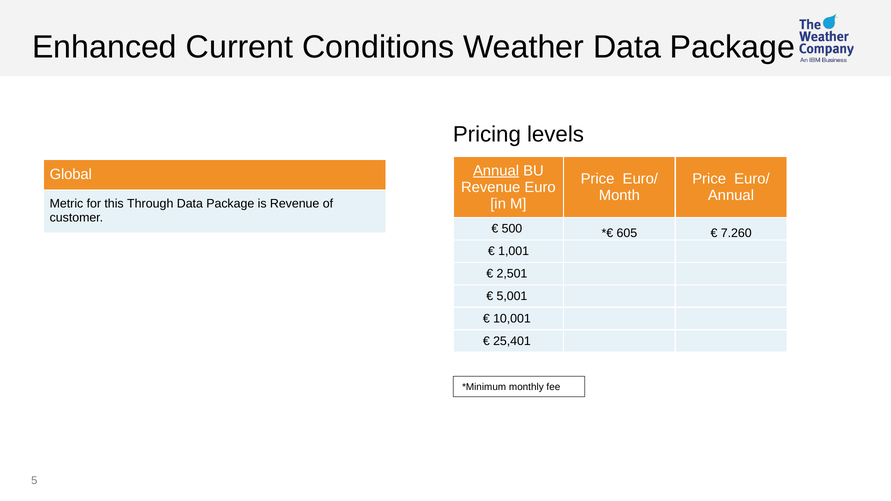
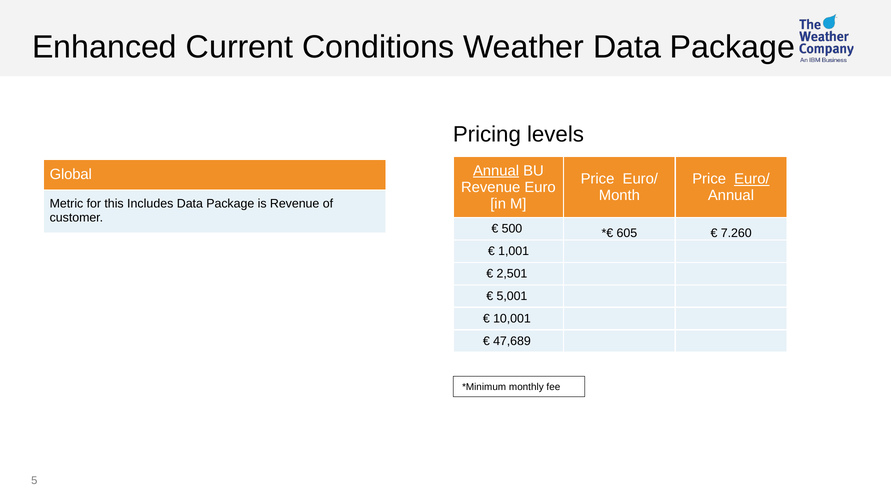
Euro/ at (752, 179) underline: none -> present
Through: Through -> Includes
25,401: 25,401 -> 47,689
